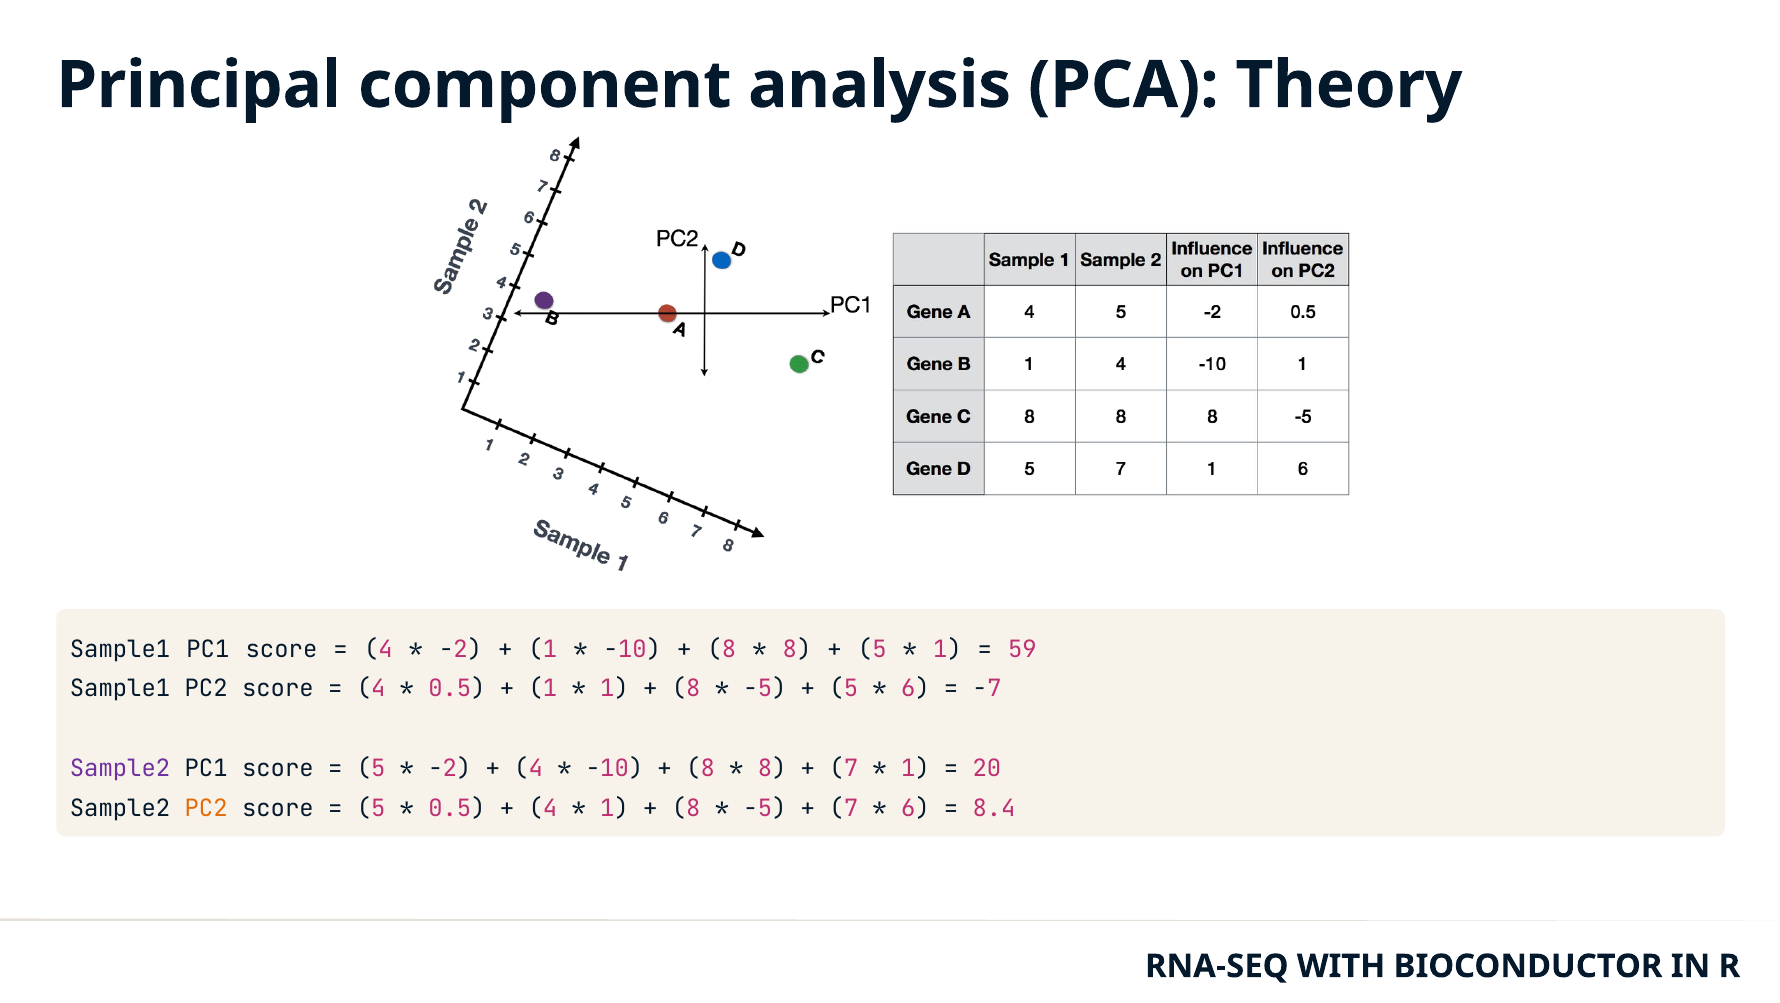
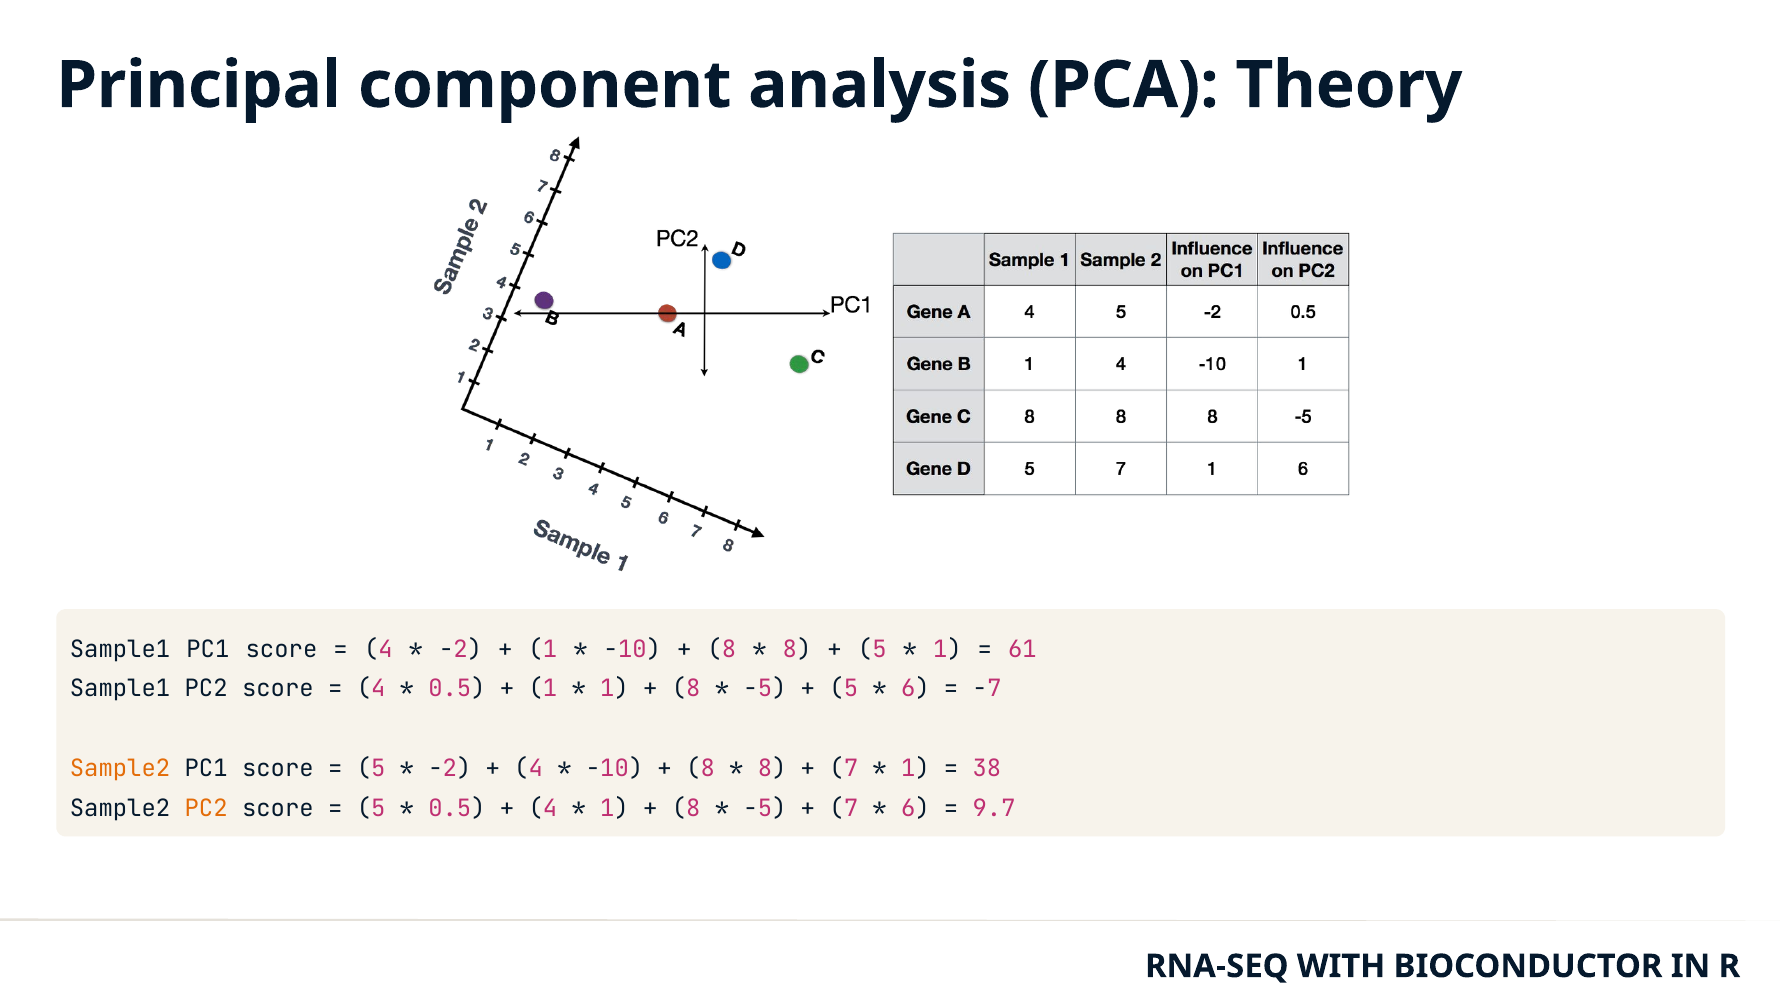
59: 59 -> 61
Sample2 at (120, 769) colour: purple -> orange
20: 20 -> 38
8.4: 8.4 -> 9.7
